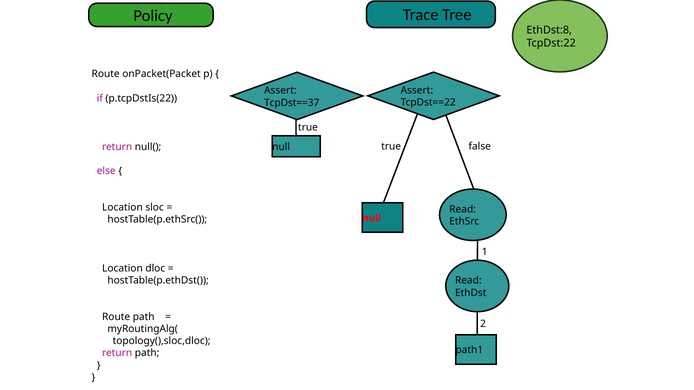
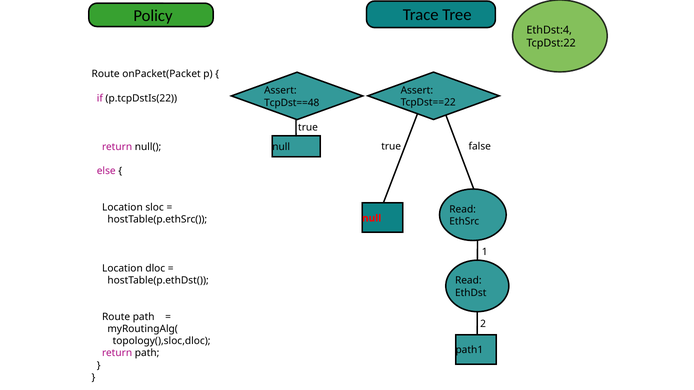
EthDst:8: EthDst:8 -> EthDst:4
TcpDst==37: TcpDst==37 -> TcpDst==48
